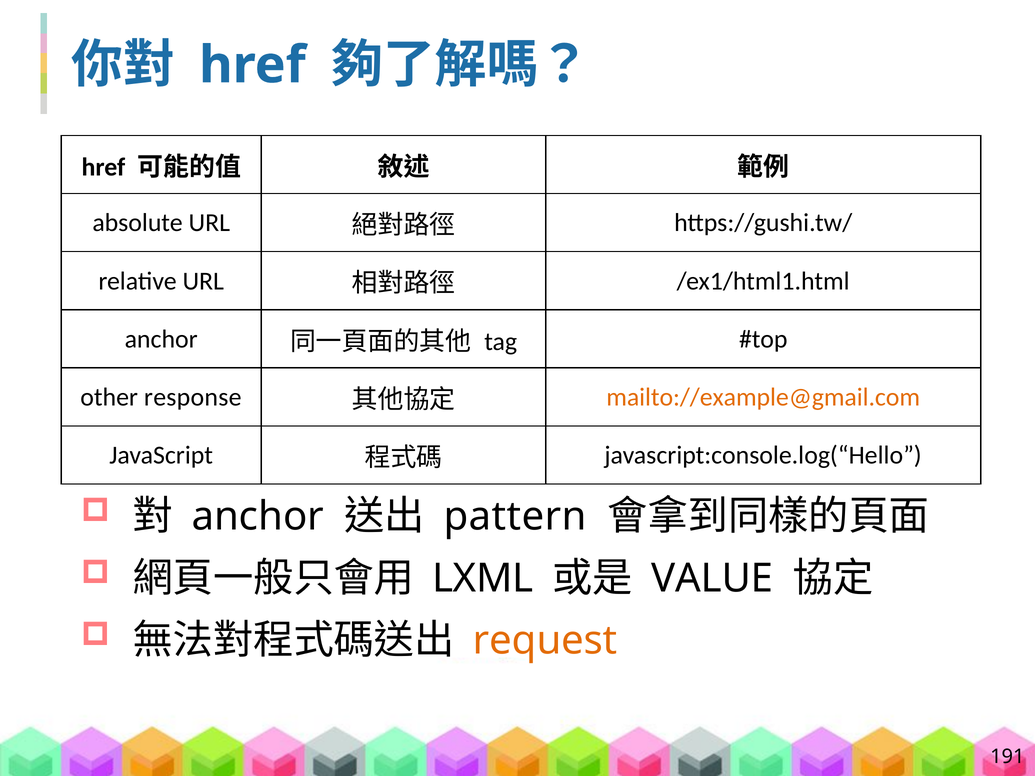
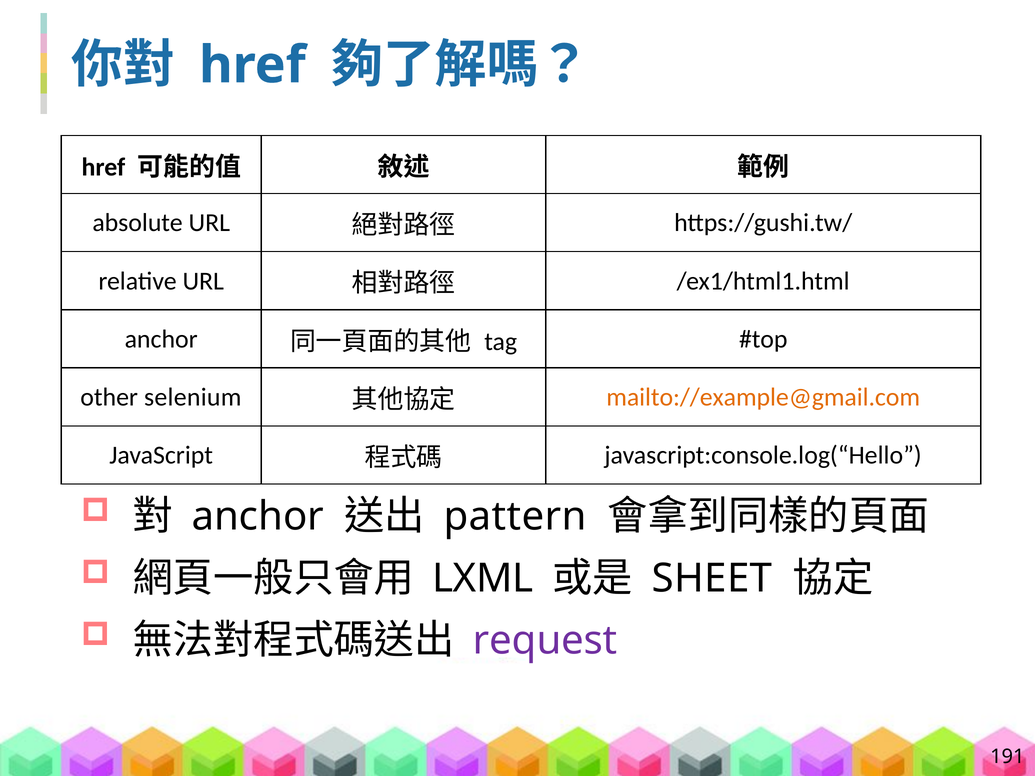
response: response -> selenium
VALUE: VALUE -> SHEET
request colour: orange -> purple
